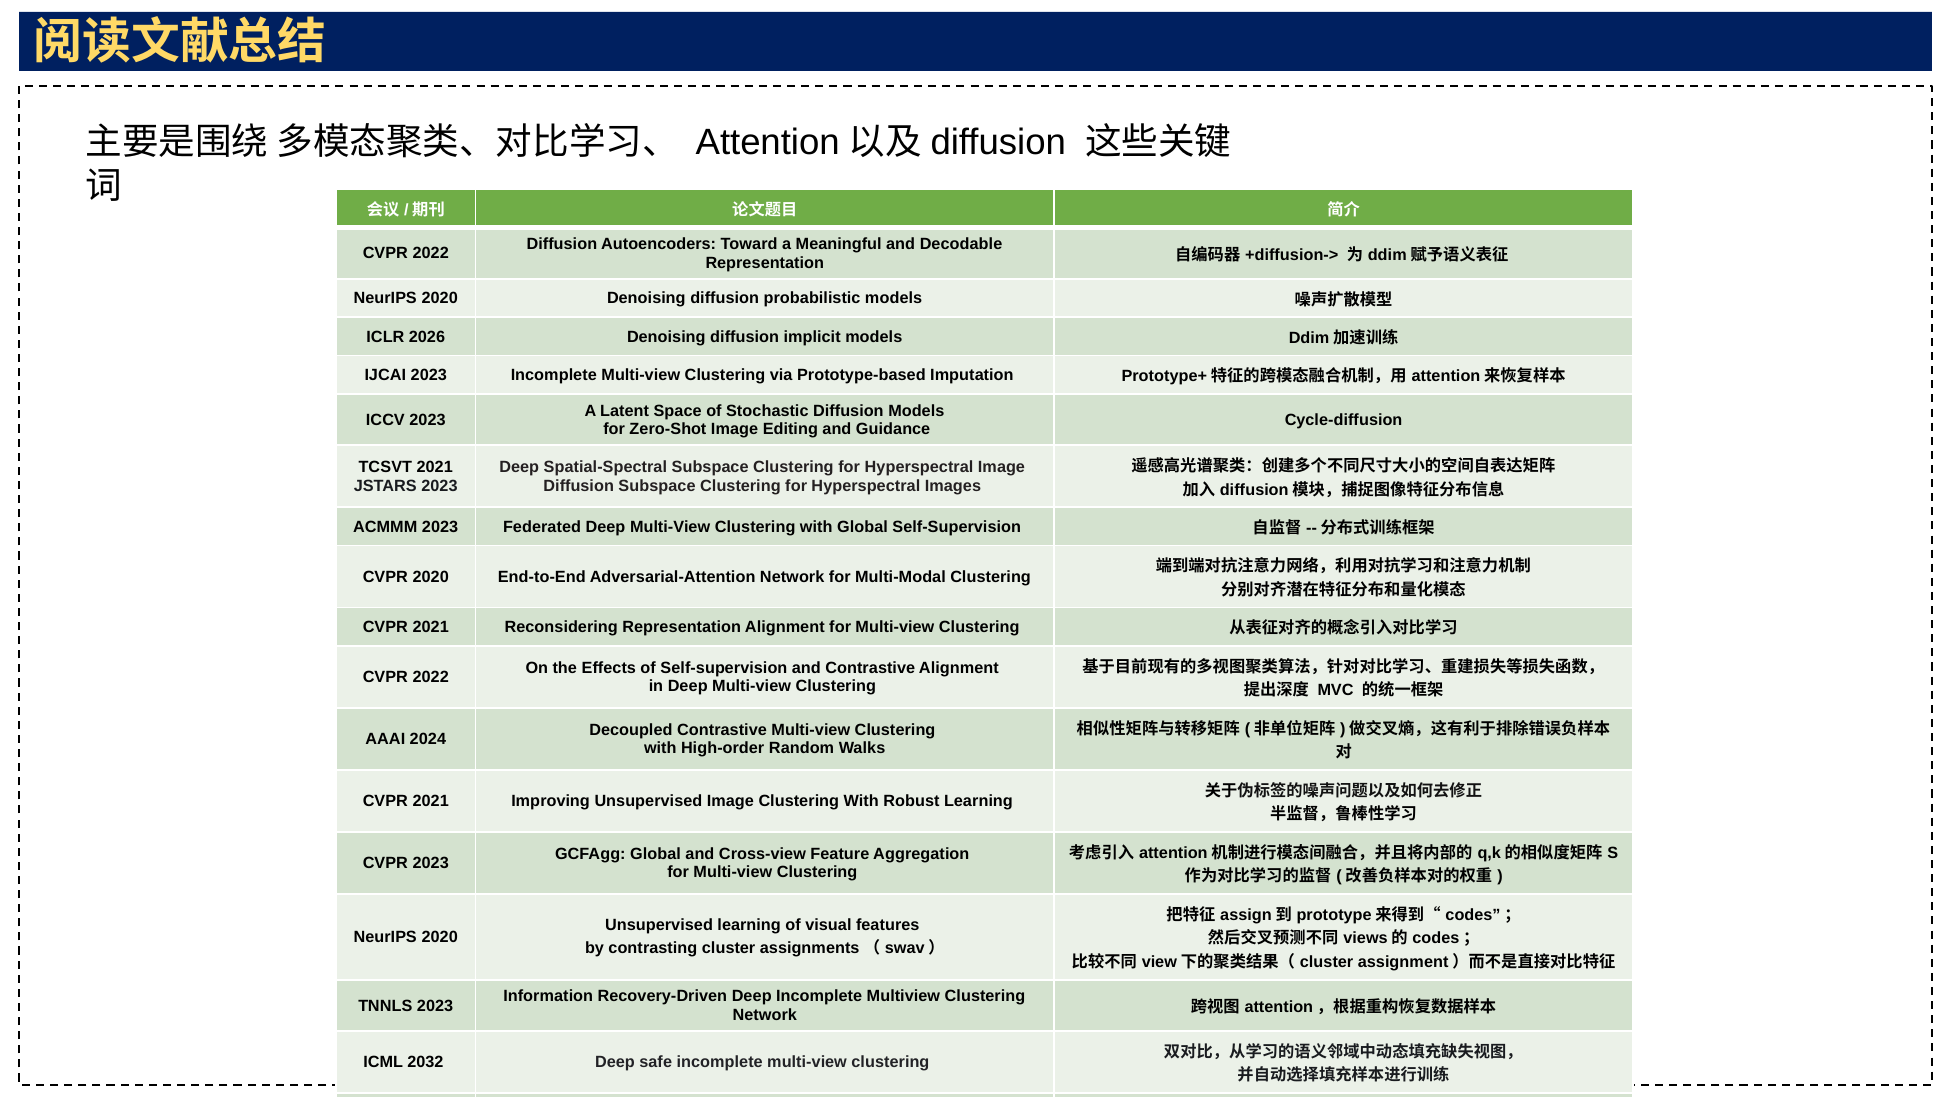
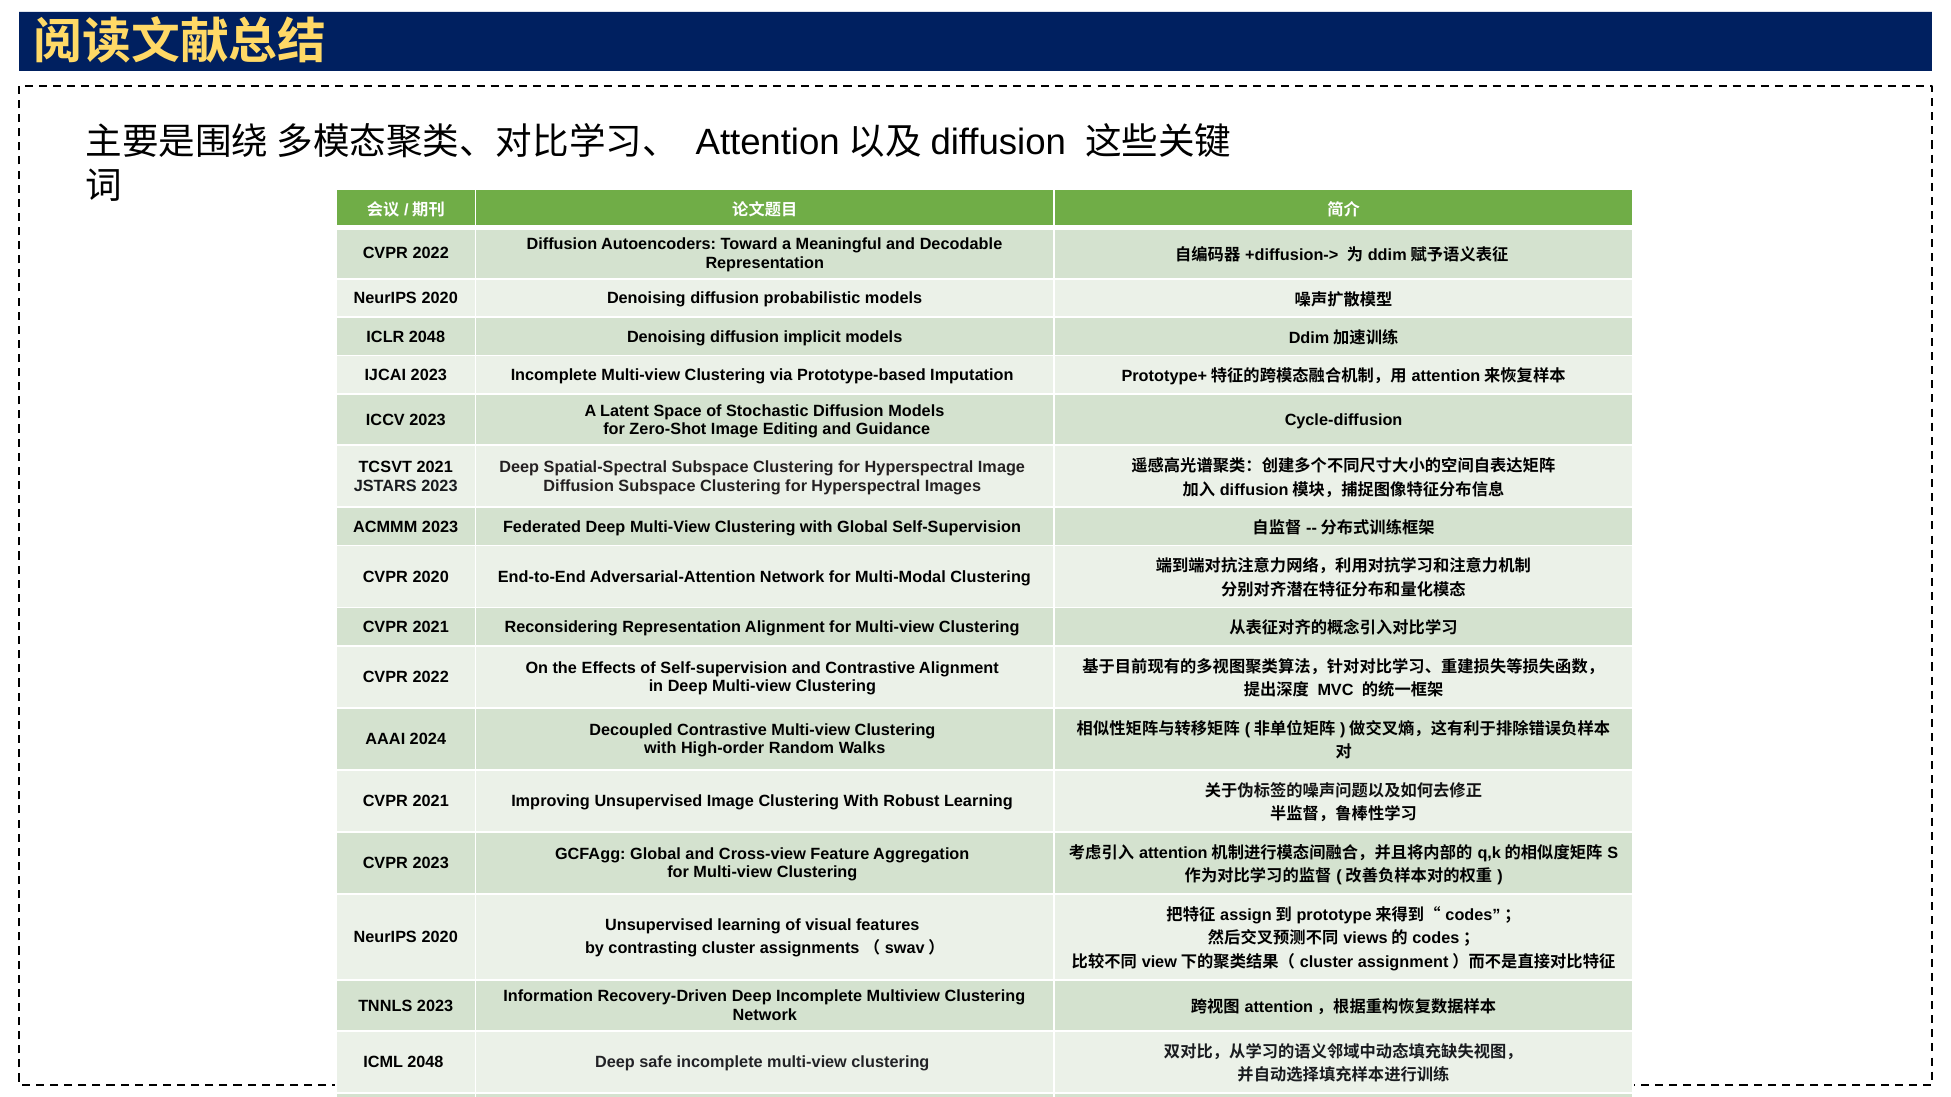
ICLR 2026: 2026 -> 2048
ICML 2032: 2032 -> 2048
